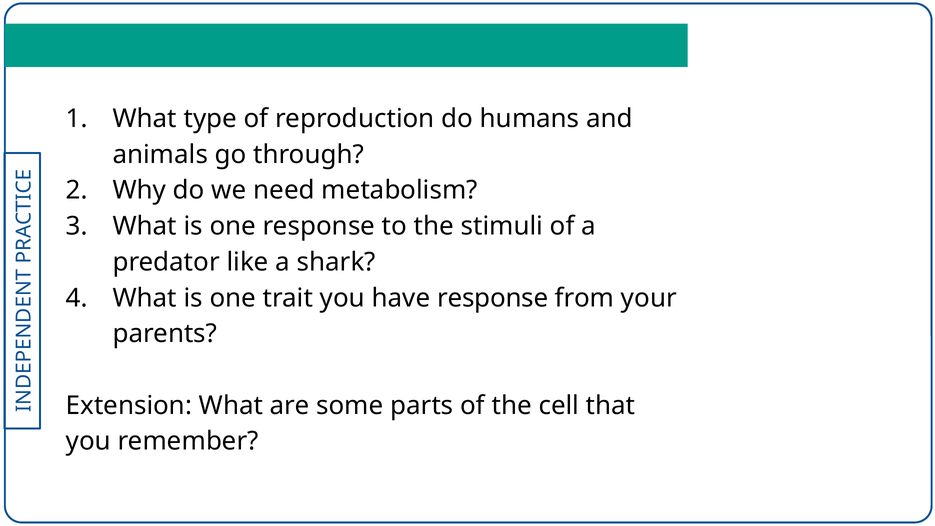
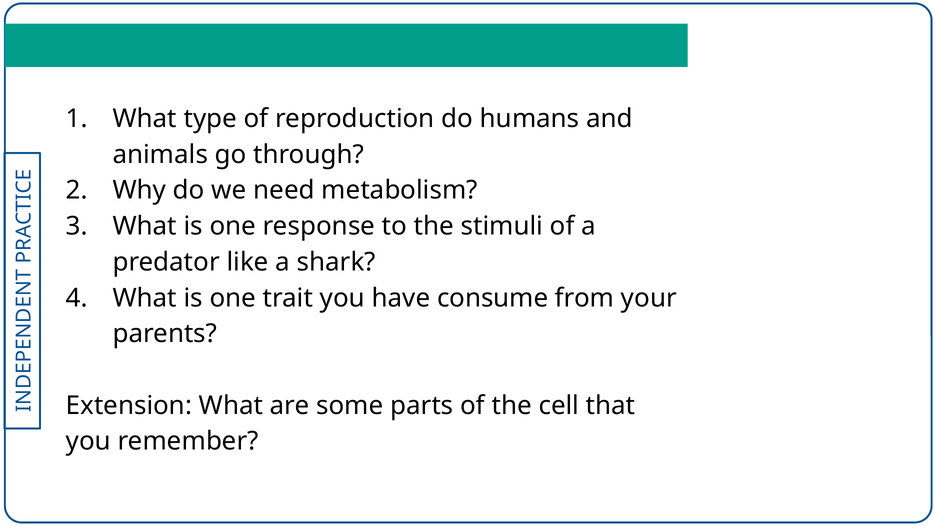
have response: response -> consume
